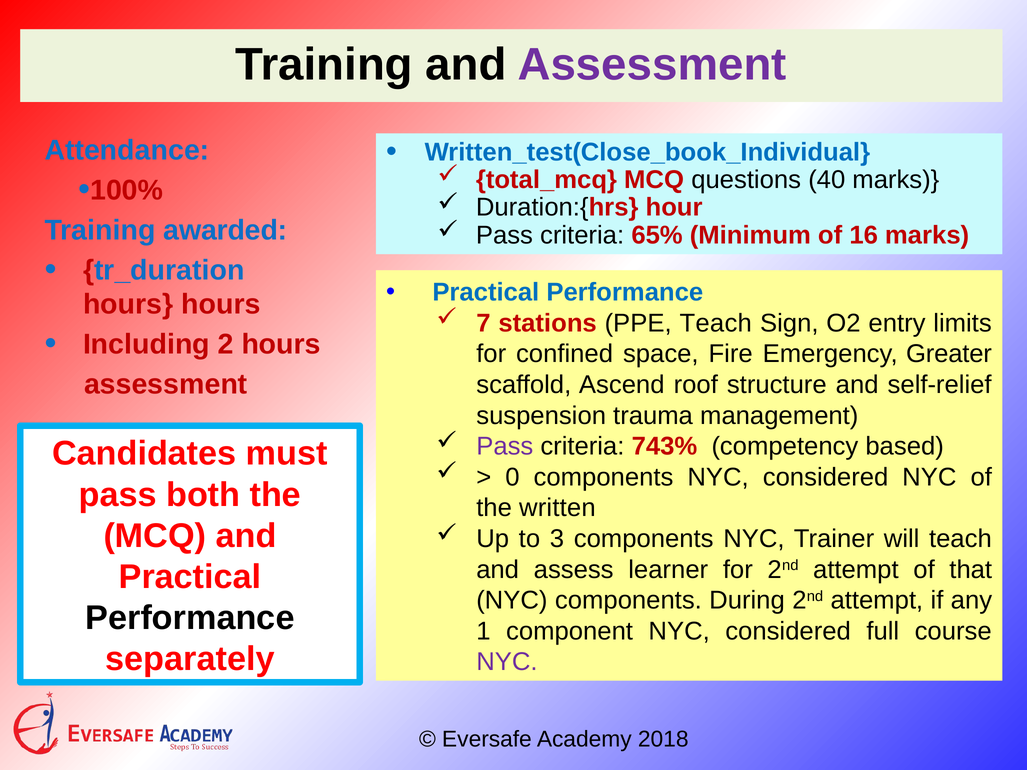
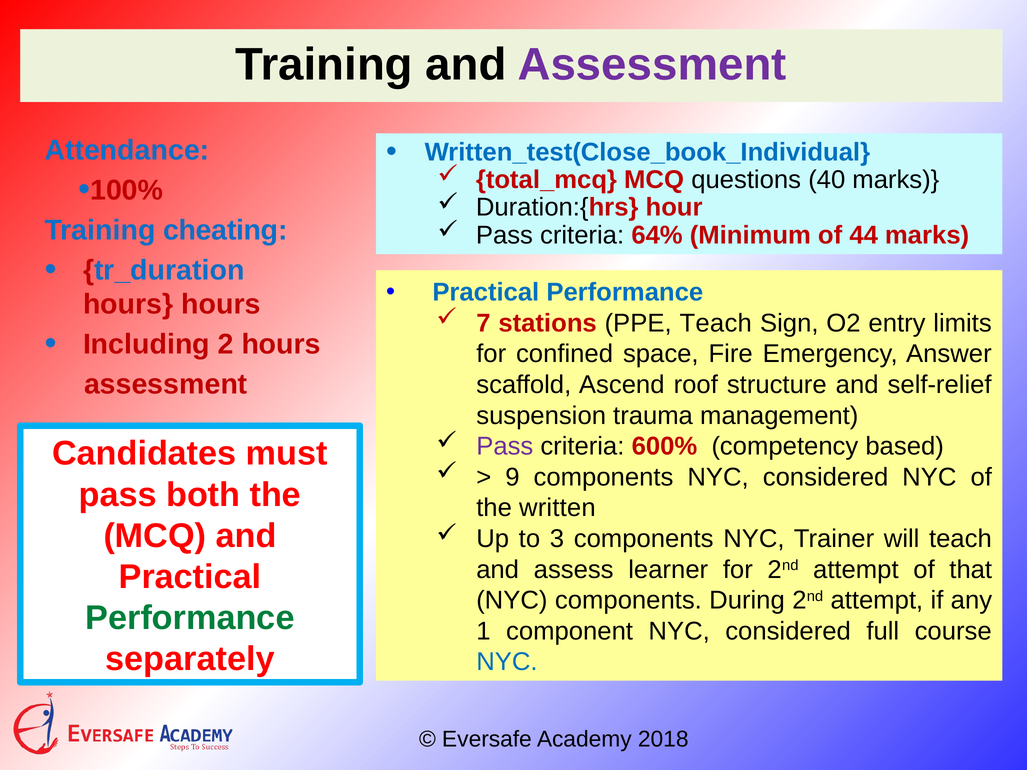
awarded: awarded -> cheating
65%: 65% -> 64%
16: 16 -> 44
Greater: Greater -> Answer
743%: 743% -> 600%
0: 0 -> 9
Performance at (190, 618) colour: black -> green
NYC at (507, 662) colour: purple -> blue
